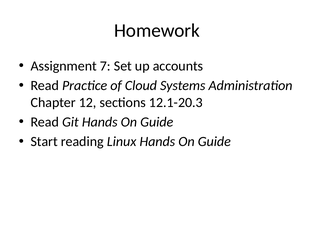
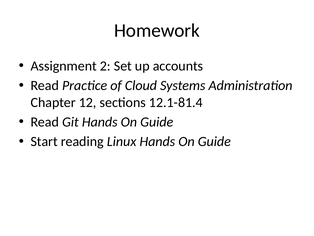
7: 7 -> 2
12.1-20.3: 12.1-20.3 -> 12.1-81.4
